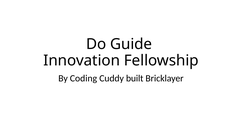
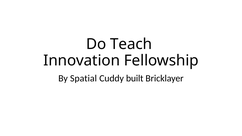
Guide: Guide -> Teach
Coding: Coding -> Spatial
